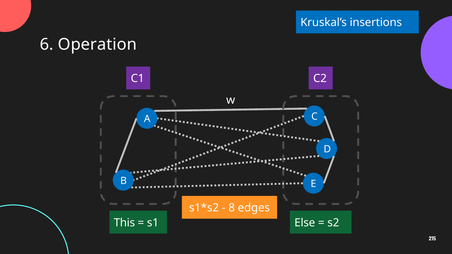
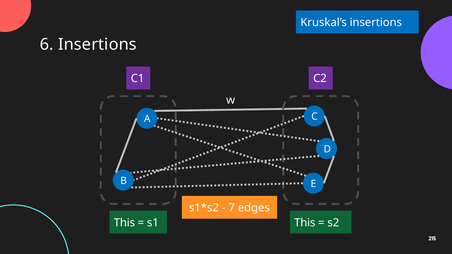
6 Operation: Operation -> Insertions
8: 8 -> 7
s1 Else: Else -> This
